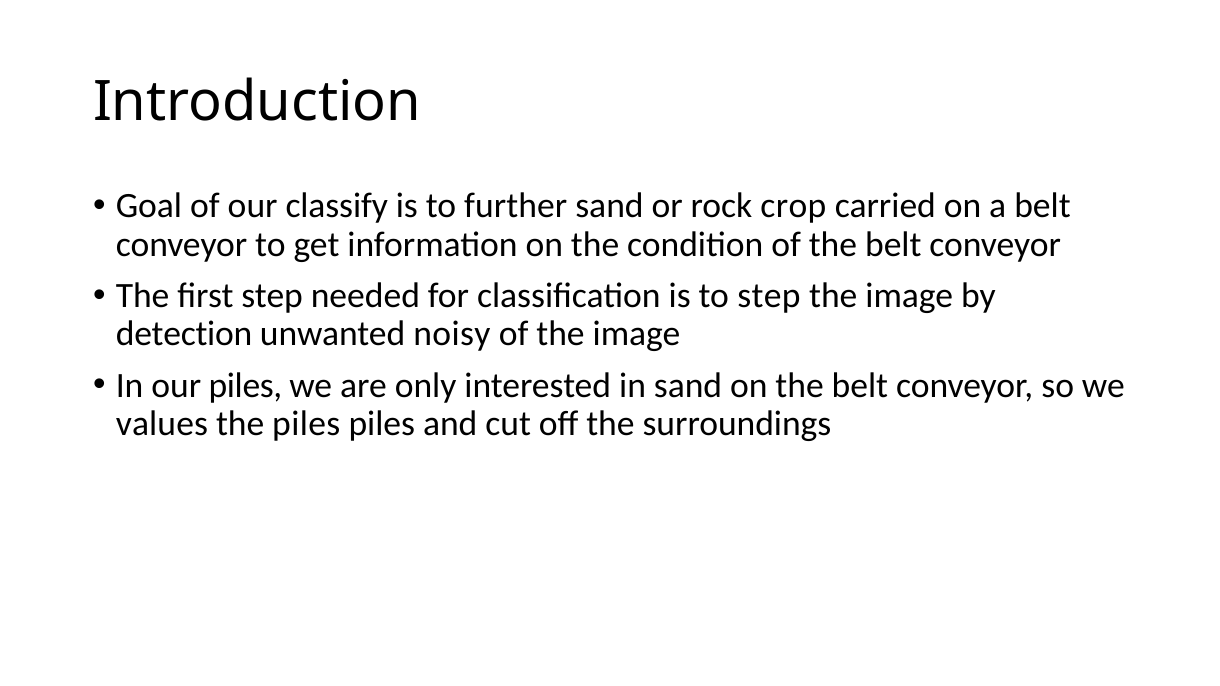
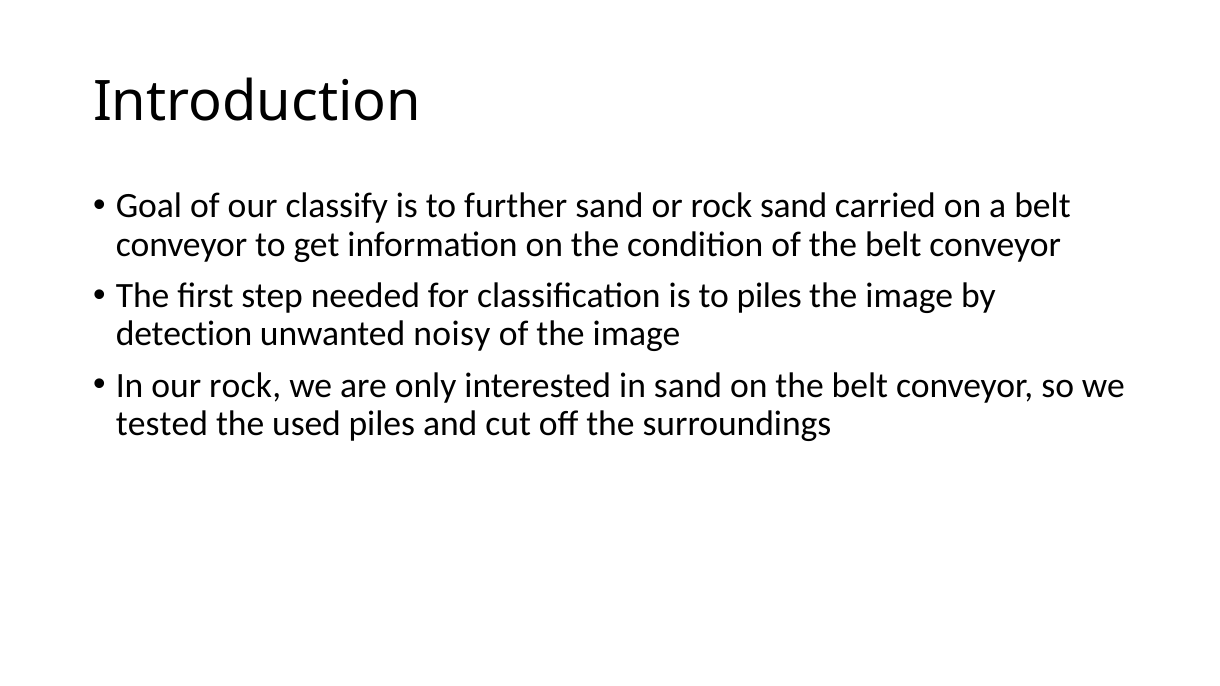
rock crop: crop -> sand
to step: step -> piles
our piles: piles -> rock
values: values -> tested
the piles: piles -> used
